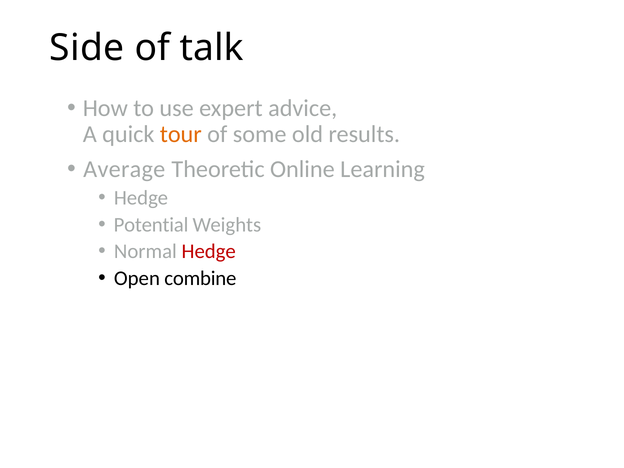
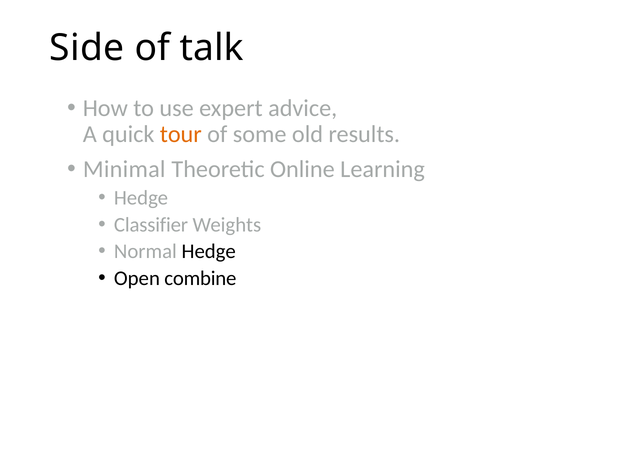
Average: Average -> Minimal
Potential: Potential -> Classifier
Hedge at (209, 251) colour: red -> black
